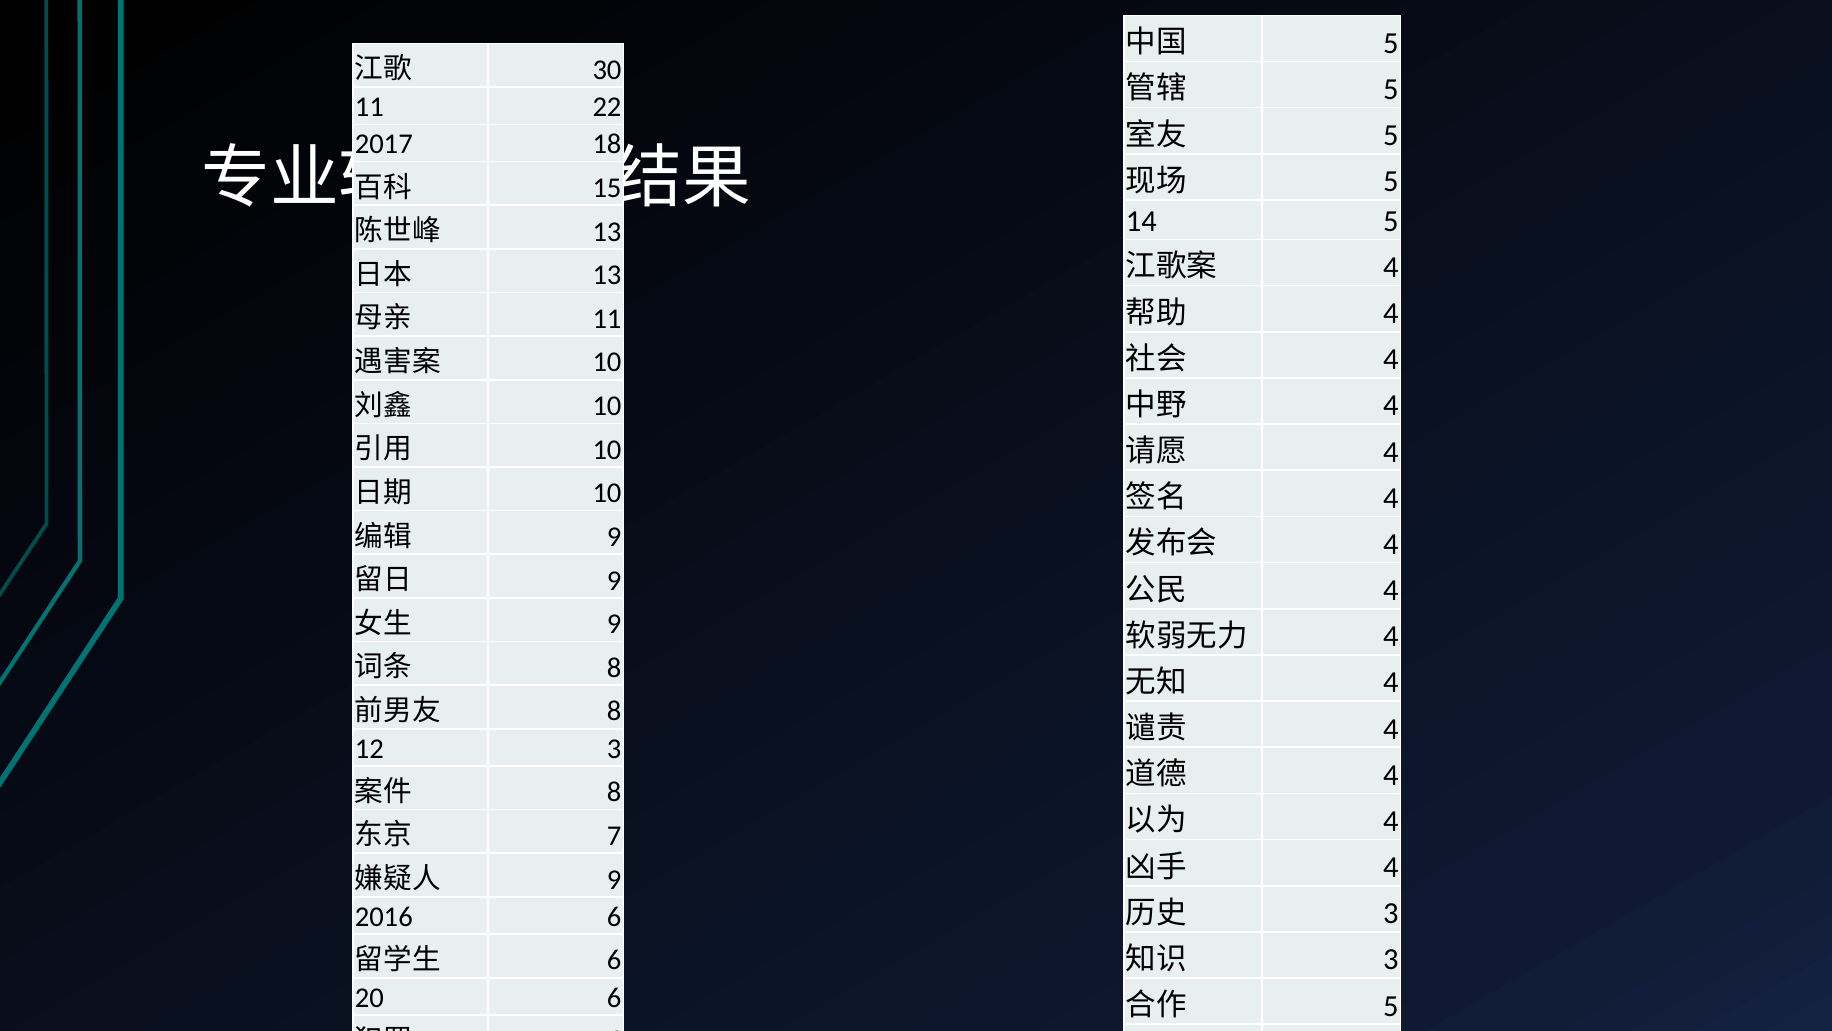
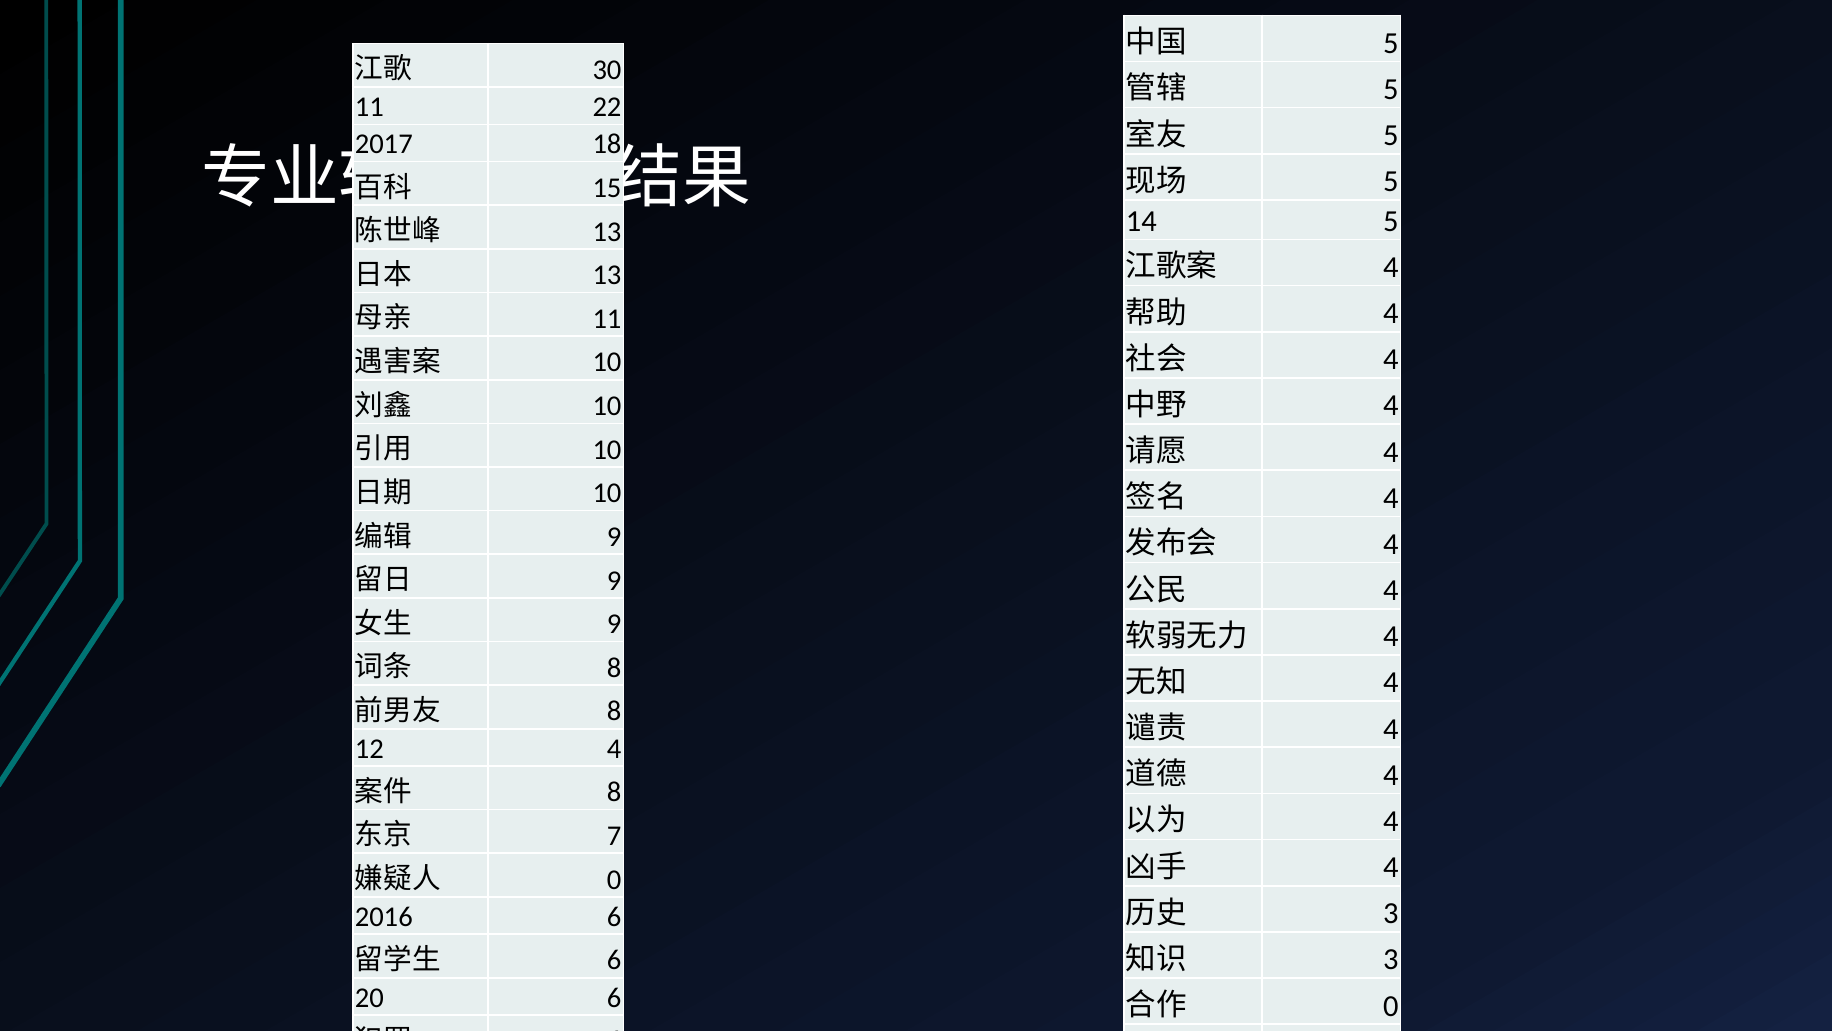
12 3: 3 -> 4
9 at (614, 879): 9 -> 0
5 at (1391, 1005): 5 -> 0
